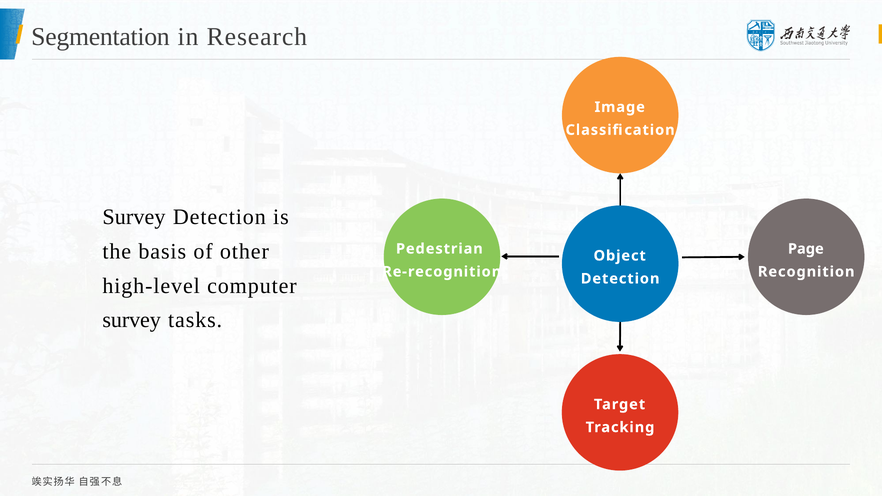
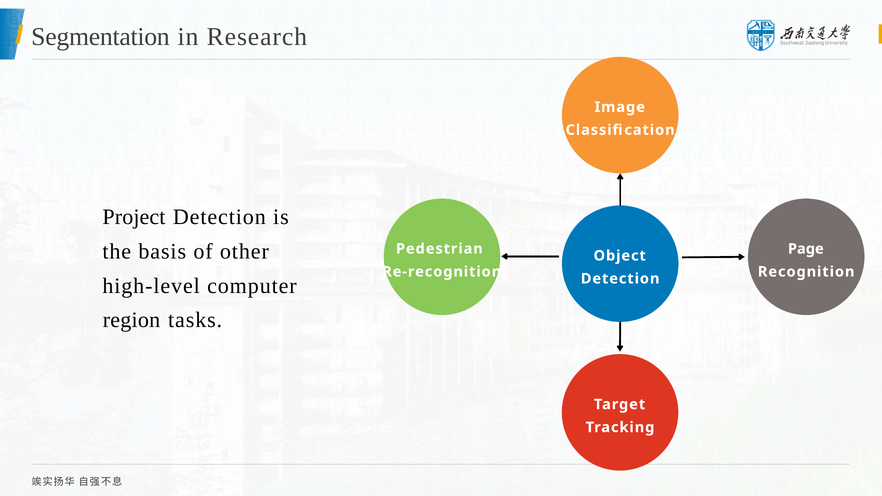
Survey at (134, 217): Survey -> Project
survey at (132, 320): survey -> region
